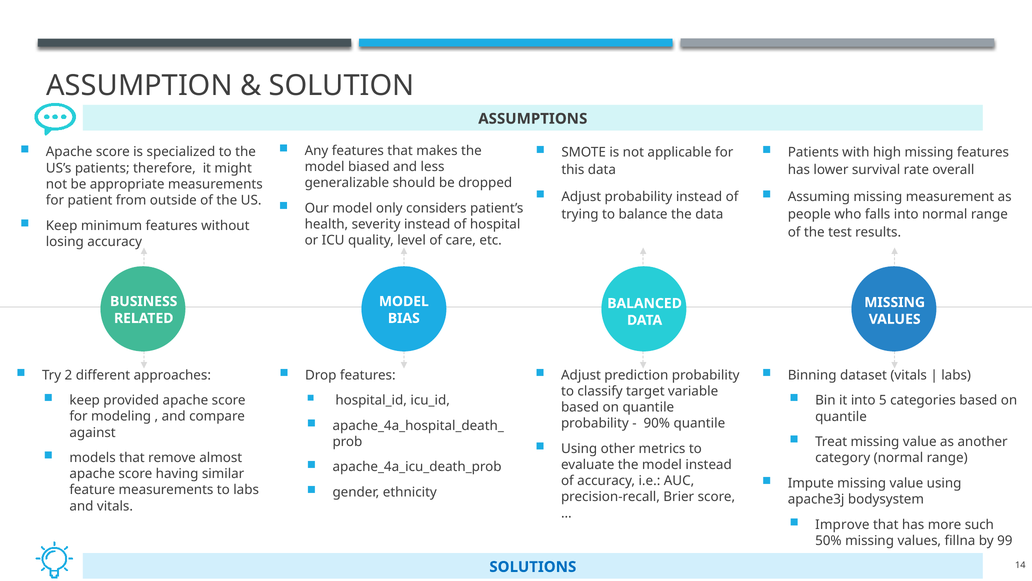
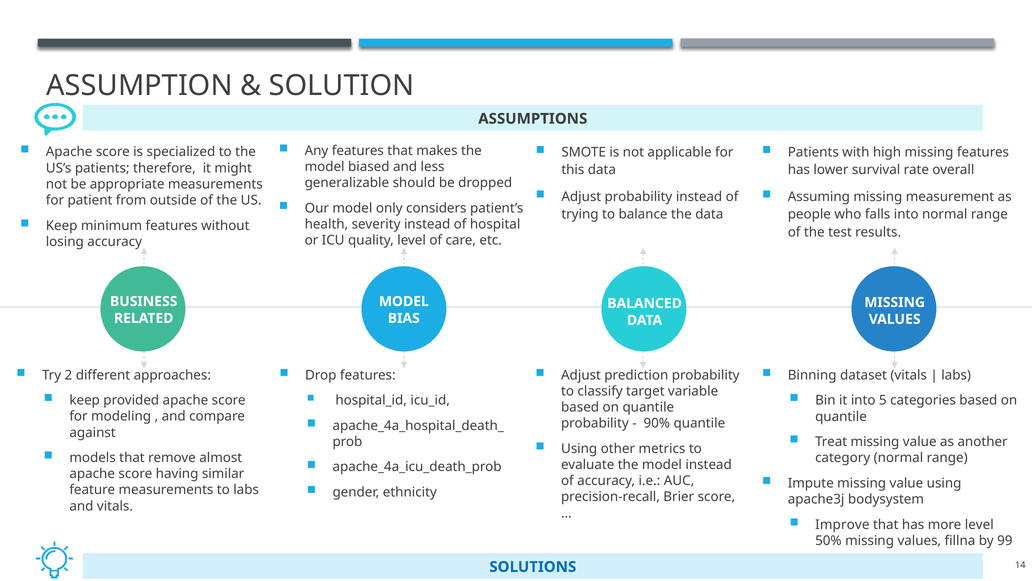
more such: such -> level
